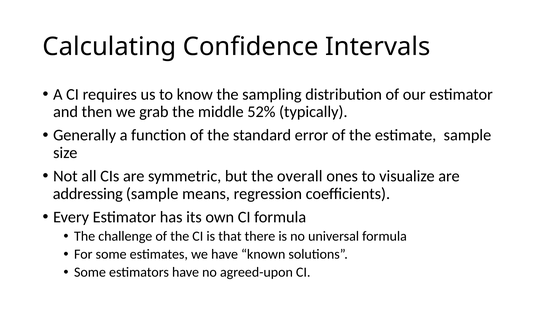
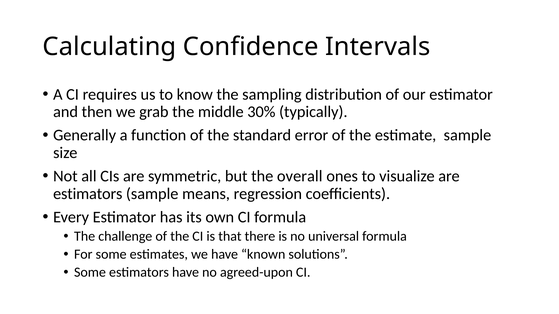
52%: 52% -> 30%
addressing at (88, 194): addressing -> estimators
